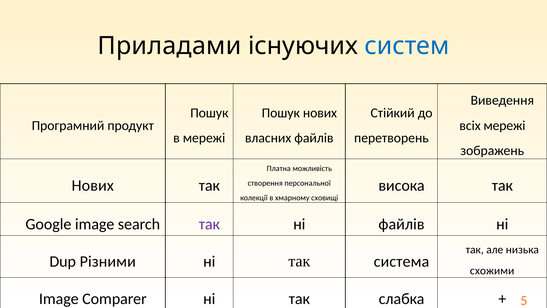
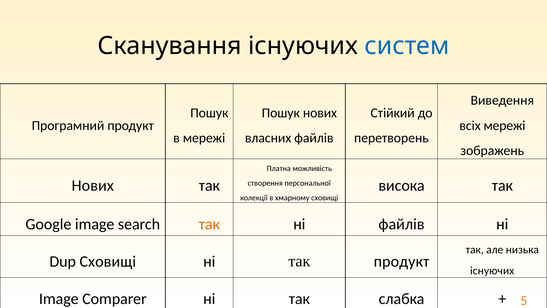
Приладами: Приладами -> Сканування
так at (209, 224) colour: purple -> orange
Dup Різними: Різними -> Сховищі
так система: система -> продукт
схожими at (492, 270): схожими -> існуючих
